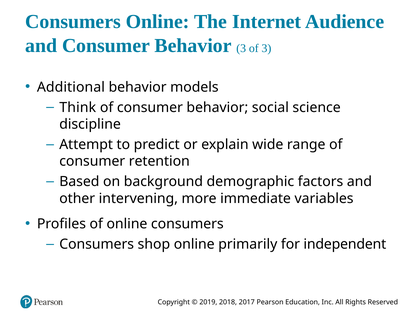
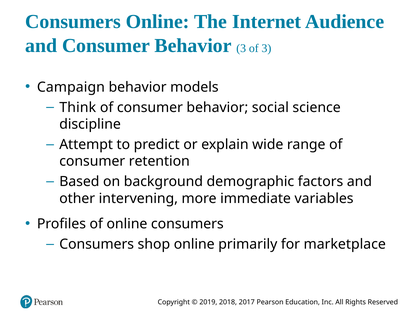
Additional: Additional -> Campaign
independent: independent -> marketplace
